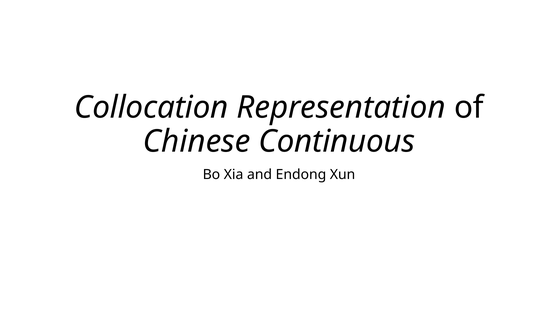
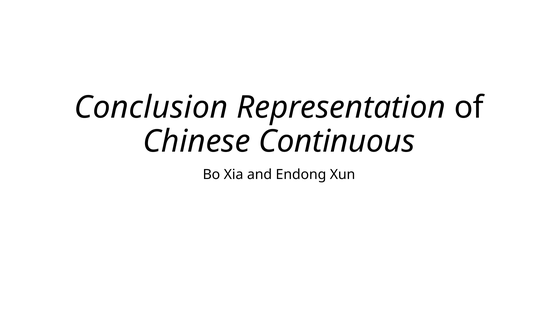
Collocation: Collocation -> Conclusion
